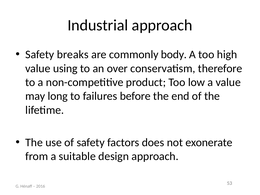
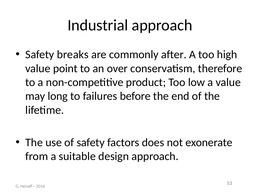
body: body -> after
using: using -> point
